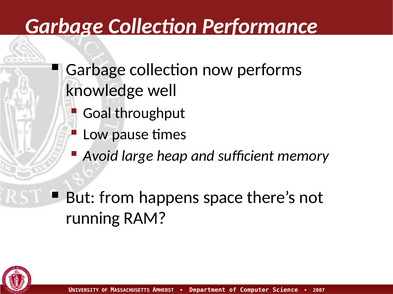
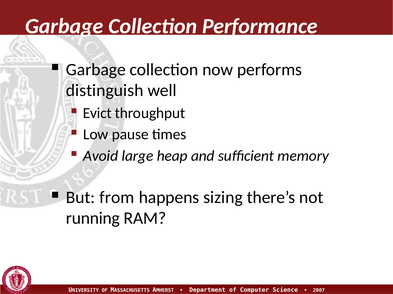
knowledge: knowledge -> distinguish
Goal: Goal -> Evict
space: space -> sizing
